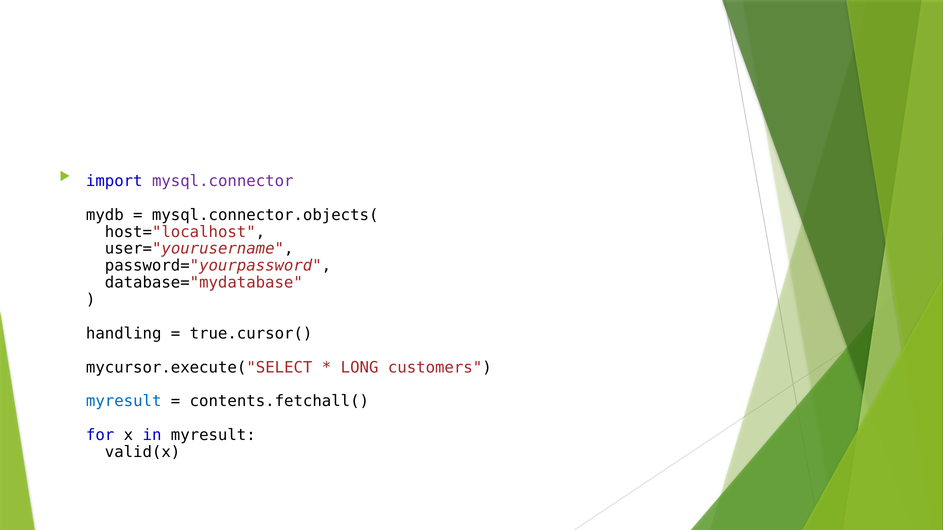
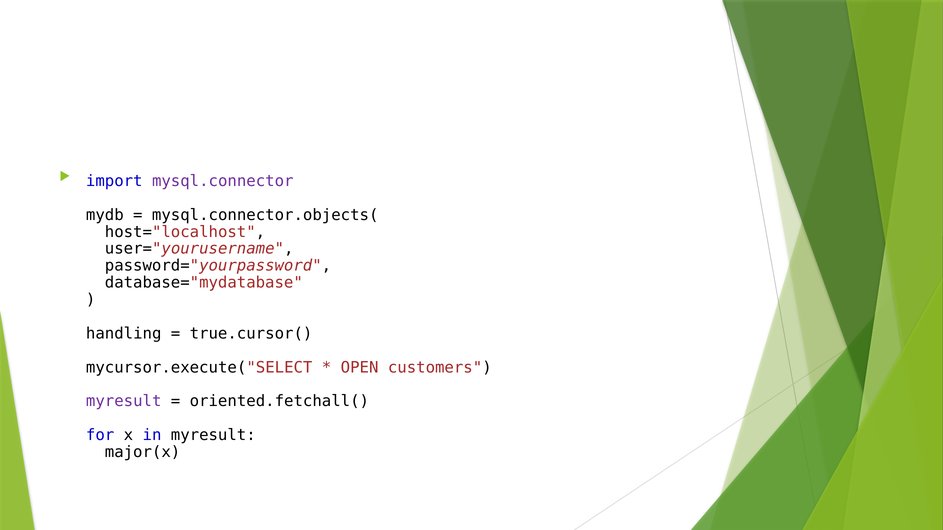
LONG: LONG -> OPEN
myresult at (124, 402) colour: blue -> purple
contents.fetchall(: contents.fetchall( -> oriented.fetchall(
valid(x: valid(x -> major(x
